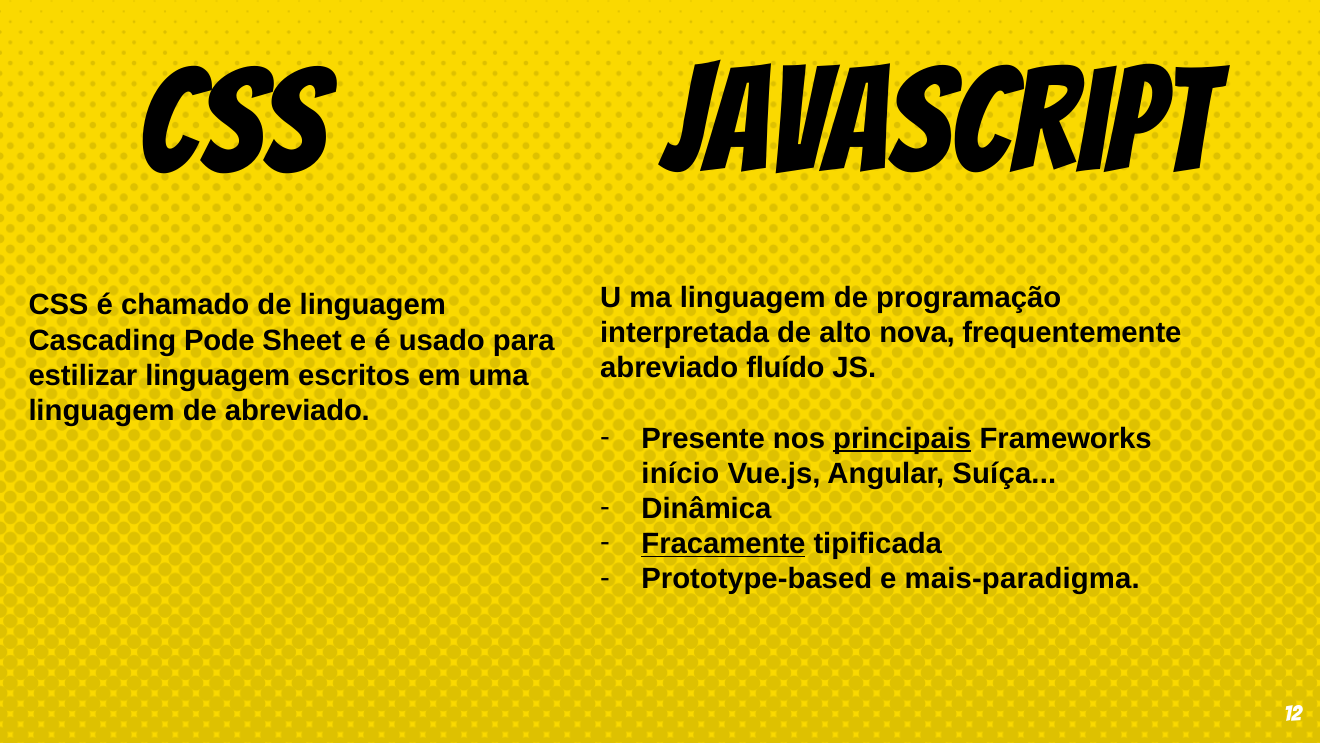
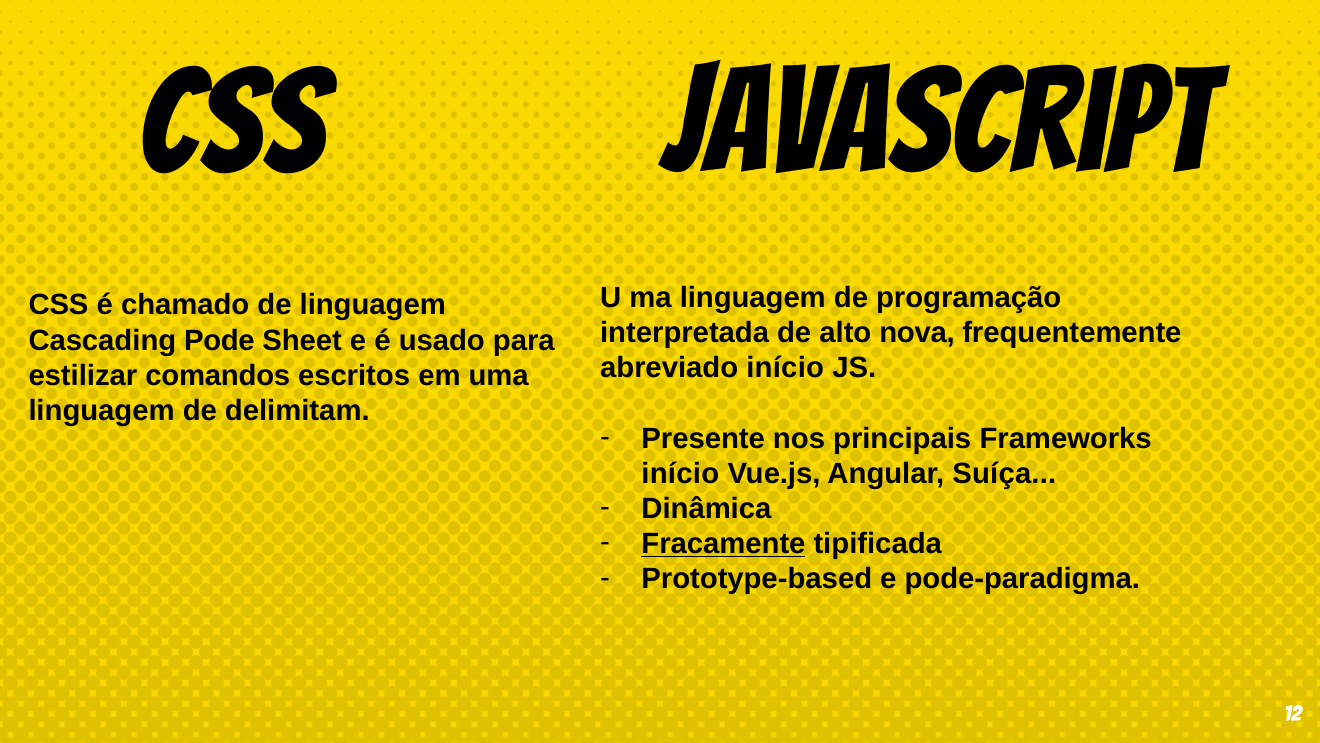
abreviado fluído: fluído -> início
estilizar linguagem: linguagem -> comandos
de abreviado: abreviado -> delimitam
principais underline: present -> none
mais-paradigma: mais-paradigma -> pode-paradigma
